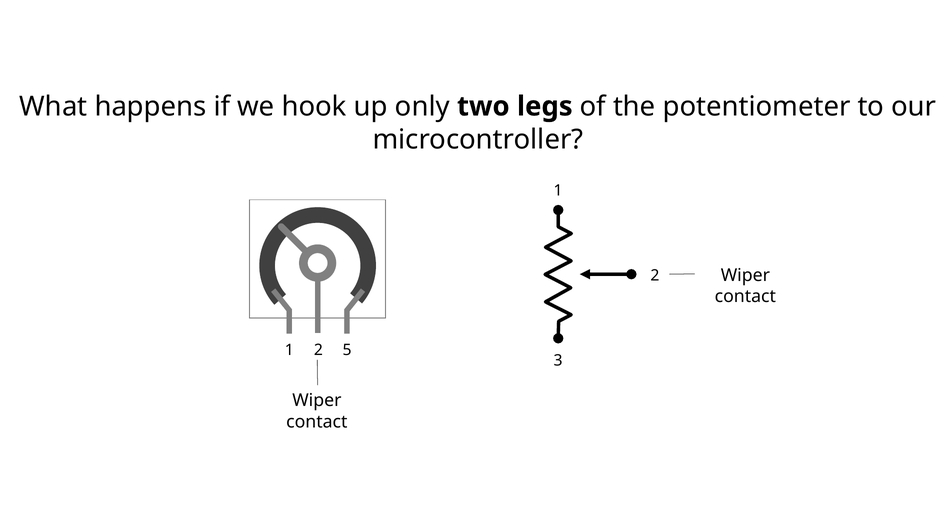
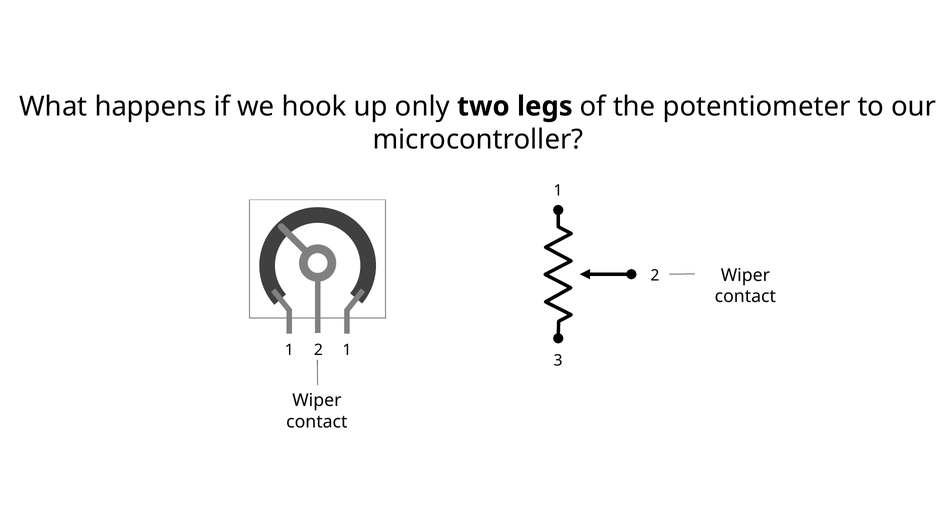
1 5: 5 -> 1
